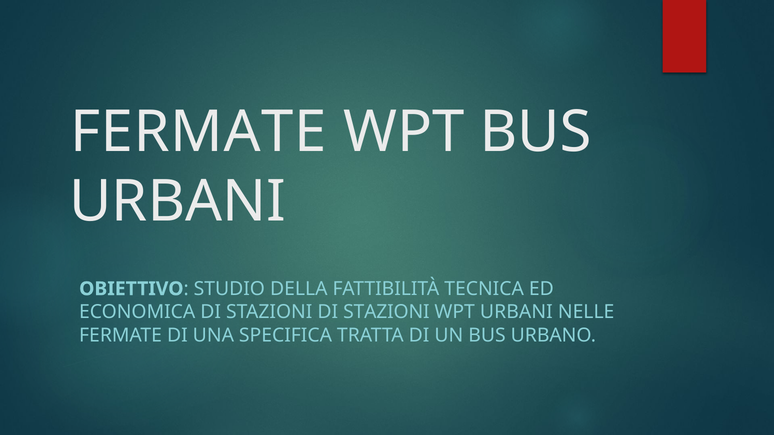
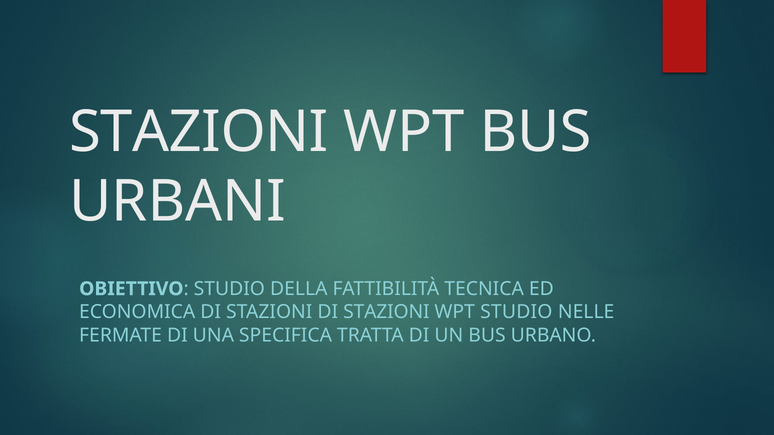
FERMATE at (198, 132): FERMATE -> STAZIONI
WPT URBANI: URBANI -> STUDIO
